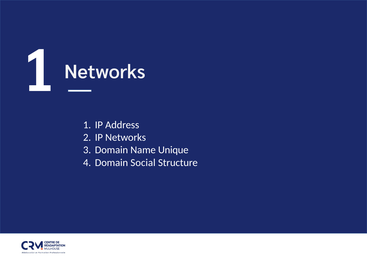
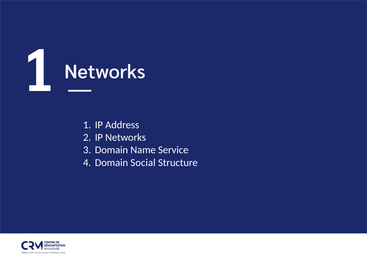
Unique: Unique -> Service
